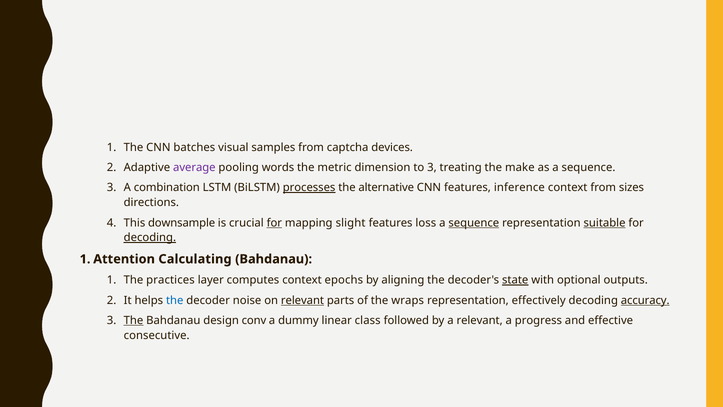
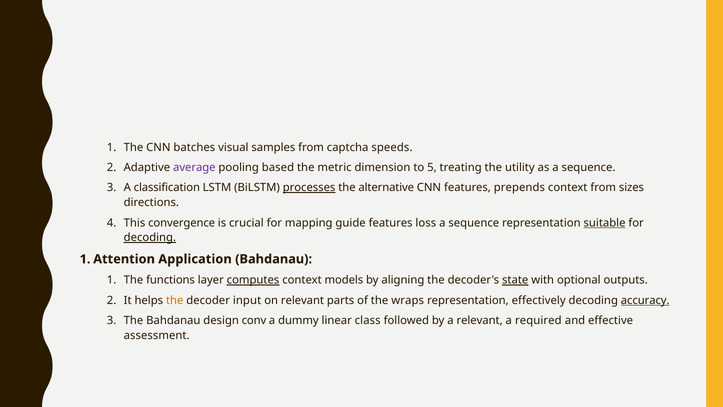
devices: devices -> speeds
words: words -> based
to 3: 3 -> 5
make: make -> utility
combination: combination -> classification
inference: inference -> prepends
downsample: downsample -> convergence
for at (274, 223) underline: present -> none
slight: slight -> guide
sequence at (474, 223) underline: present -> none
Calculating: Calculating -> Application
practices: practices -> functions
computes underline: none -> present
epochs: epochs -> models
the at (175, 300) colour: blue -> orange
noise: noise -> input
relevant at (302, 300) underline: present -> none
The at (134, 320) underline: present -> none
progress: progress -> required
consecutive: consecutive -> assessment
